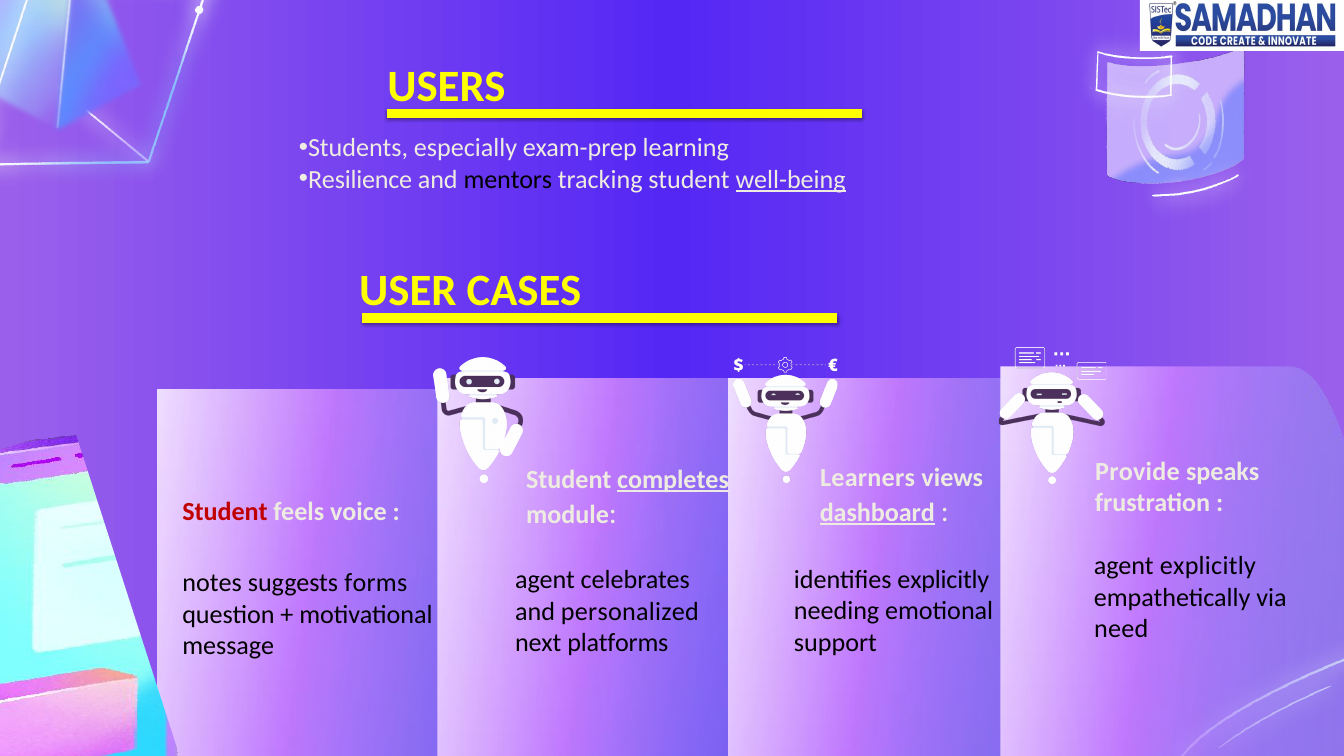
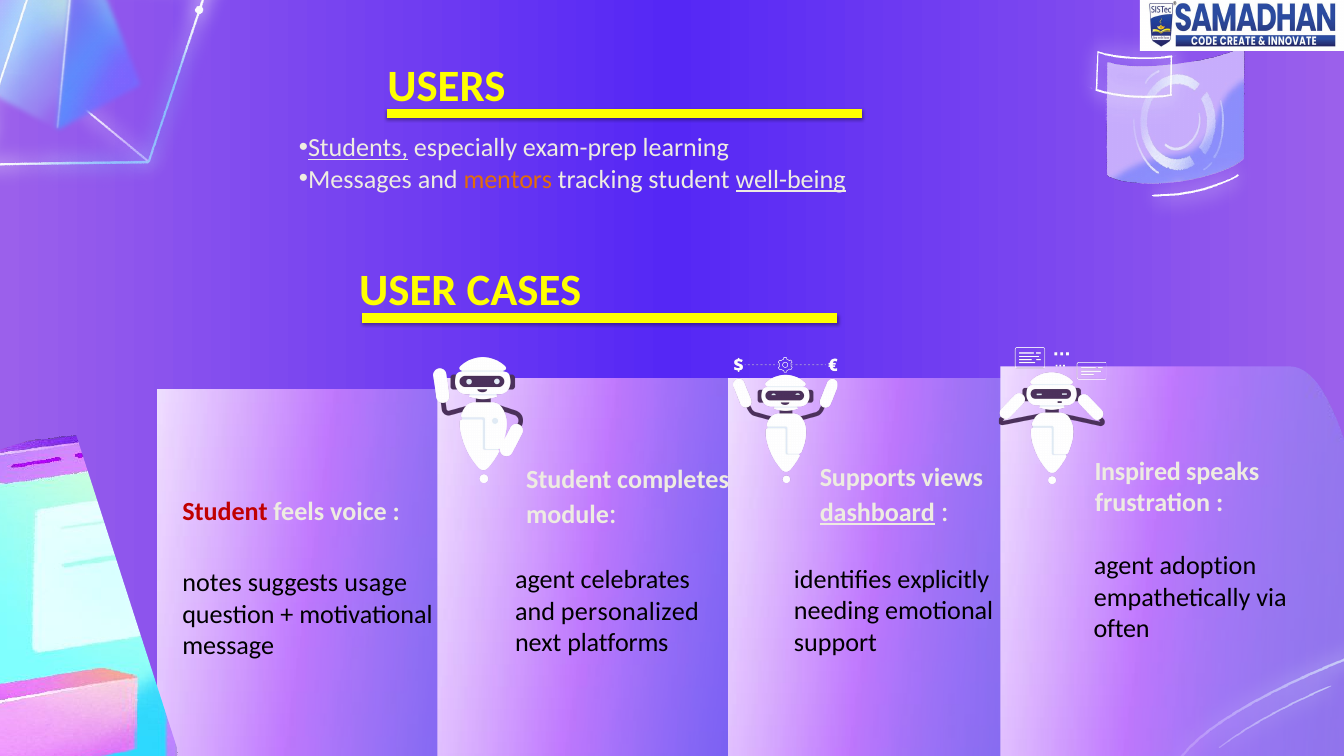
Students underline: none -> present
Resilience: Resilience -> Messages
mentors colour: black -> orange
Provide: Provide -> Inspired
Learners: Learners -> Supports
completes underline: present -> none
agent explicitly: explicitly -> adoption
forms: forms -> usage
need: need -> often
